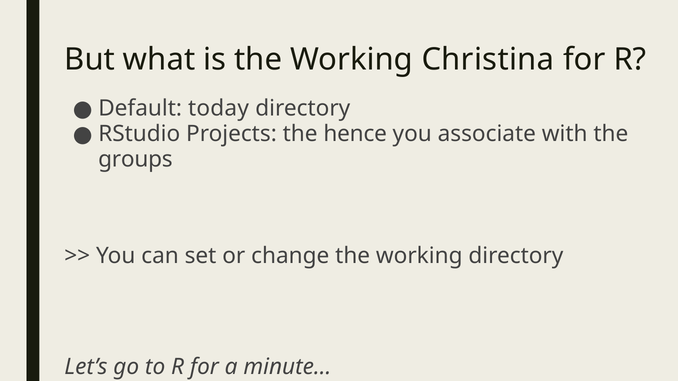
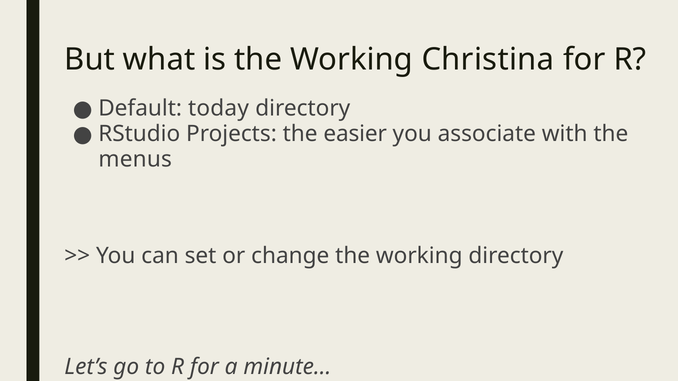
hence: hence -> easier
groups: groups -> menus
